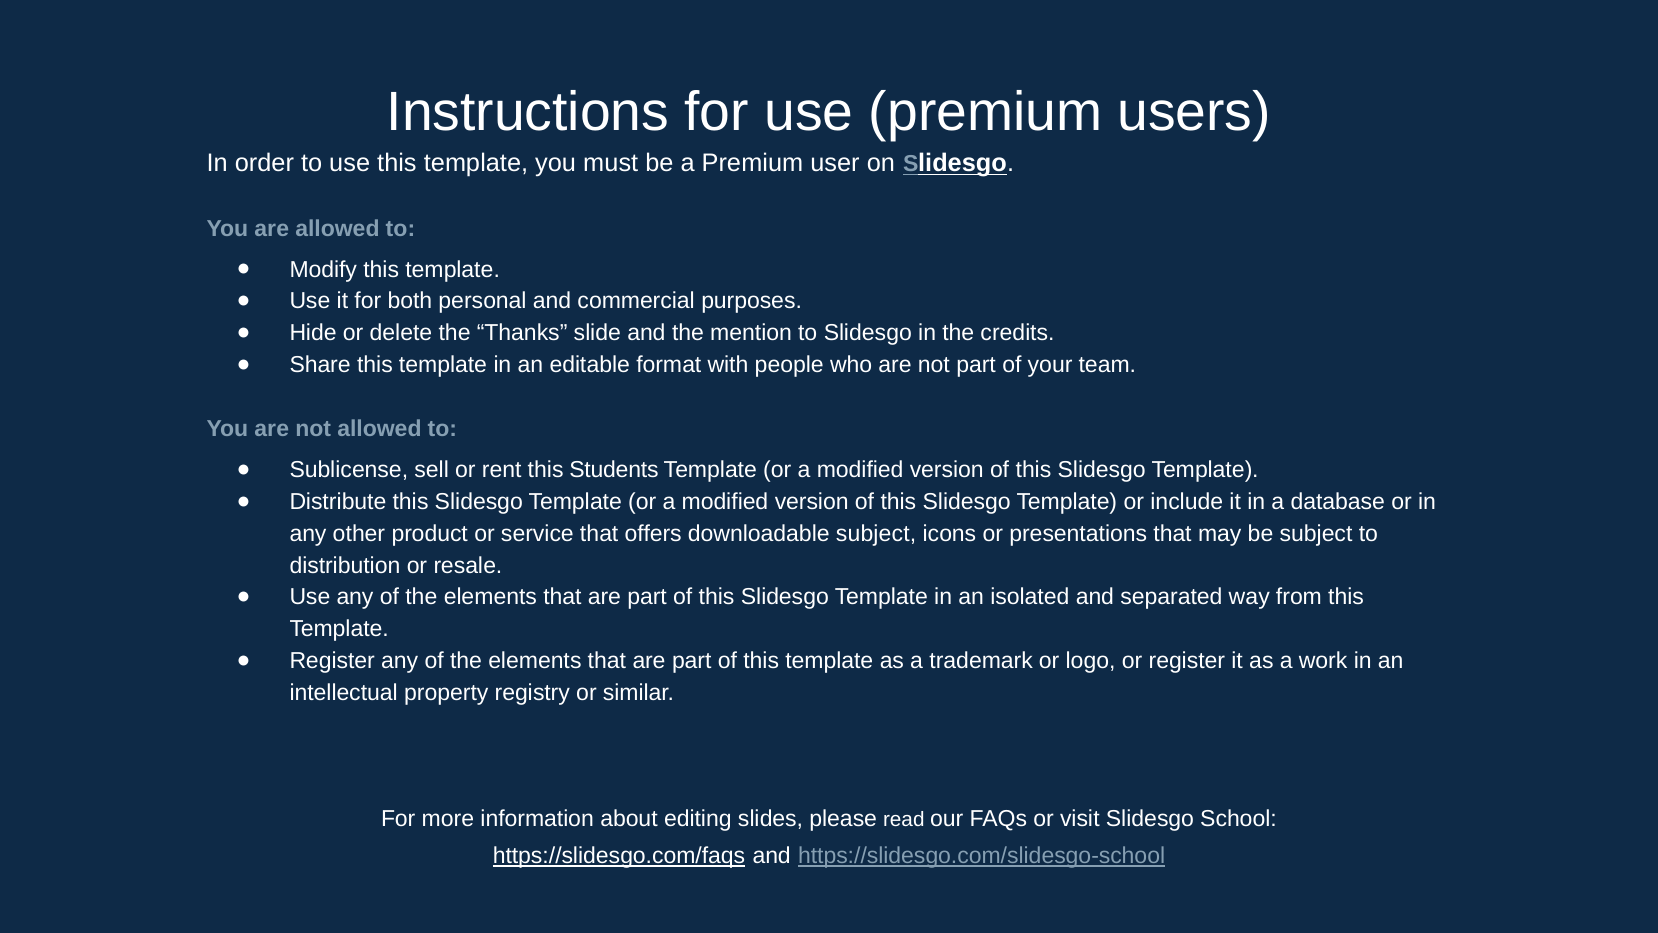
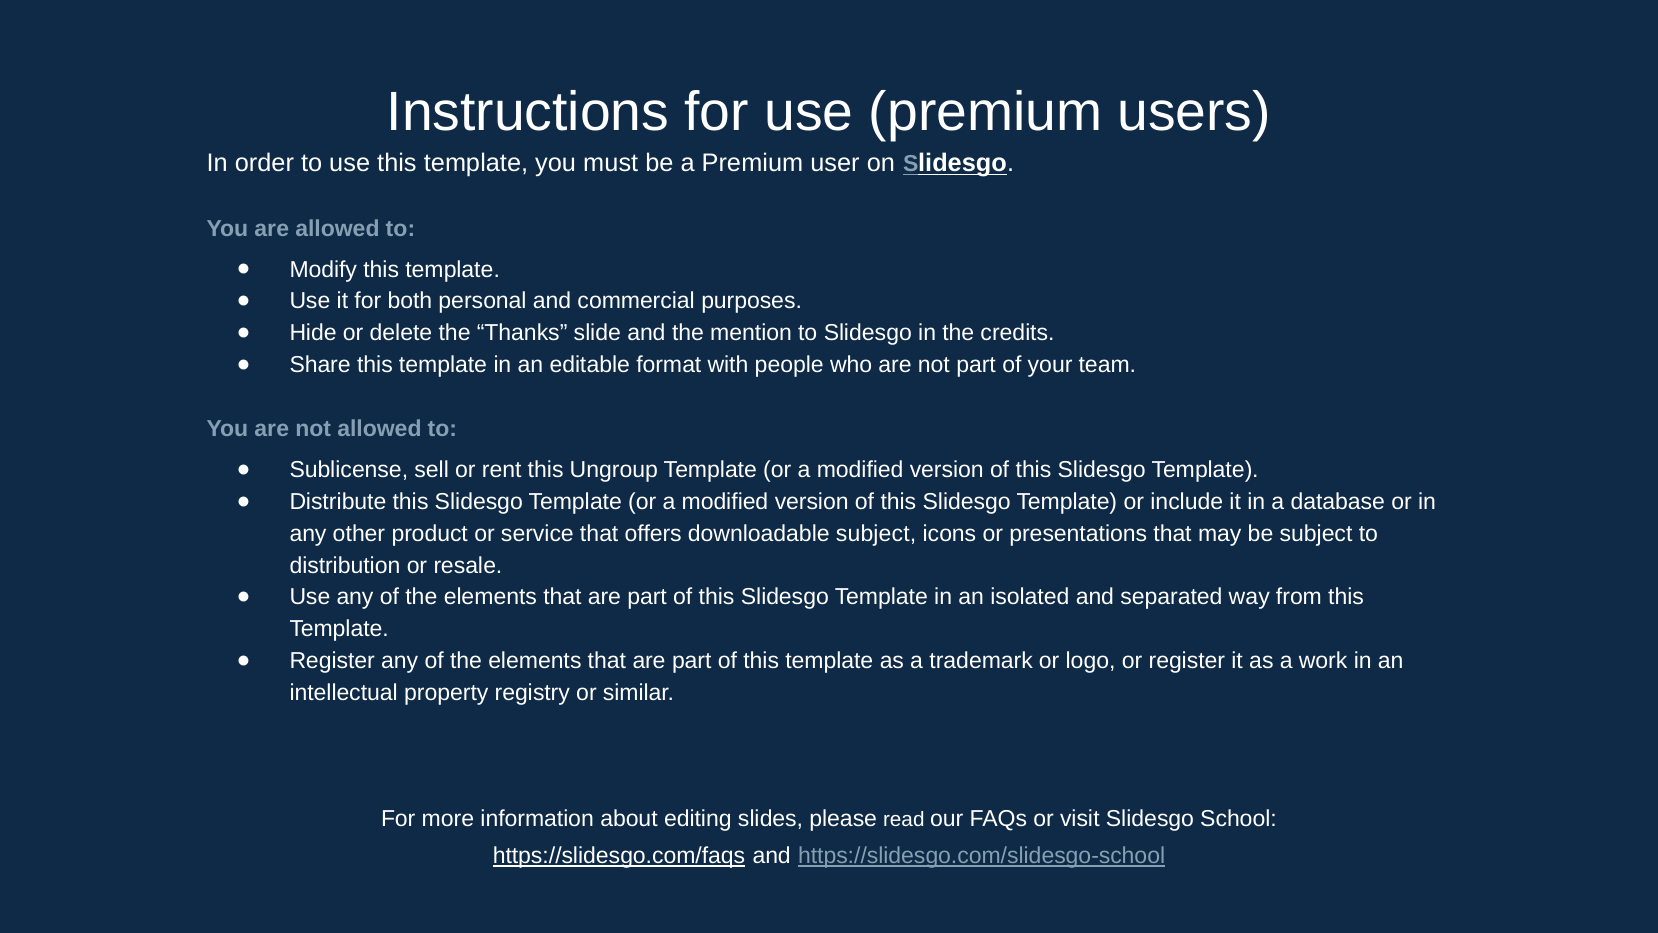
Students: Students -> Ungroup
